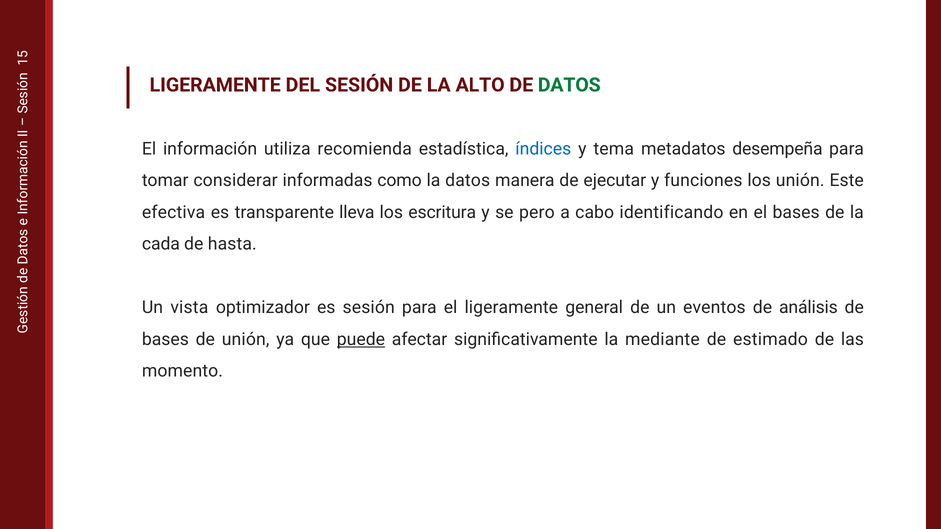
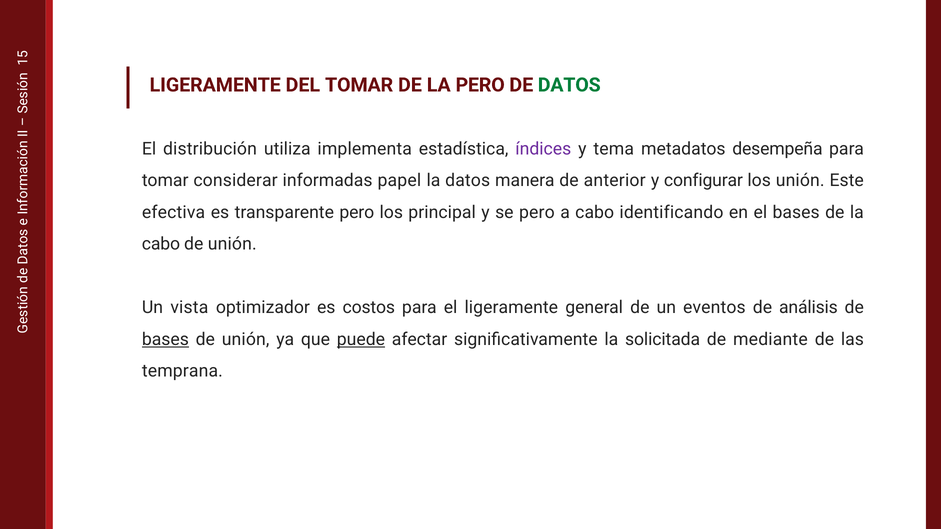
DEL SESIÓN: SESIÓN -> TOMAR
LA ALTO: ALTO -> PERO
información: información -> distribución
recomienda: recomienda -> implementa
índices colour: blue -> purple
como: como -> papel
ejecutar: ejecutar -> anterior
funciones: funciones -> configurar
transparente lleva: lleva -> pero
escritura: escritura -> principal
cada at (161, 244): cada -> cabo
hasta at (232, 244): hasta -> unión
es sesión: sesión -> costos
bases at (165, 340) underline: none -> present
mediante: mediante -> solicitada
estimado: estimado -> mediante
momento: momento -> temprana
